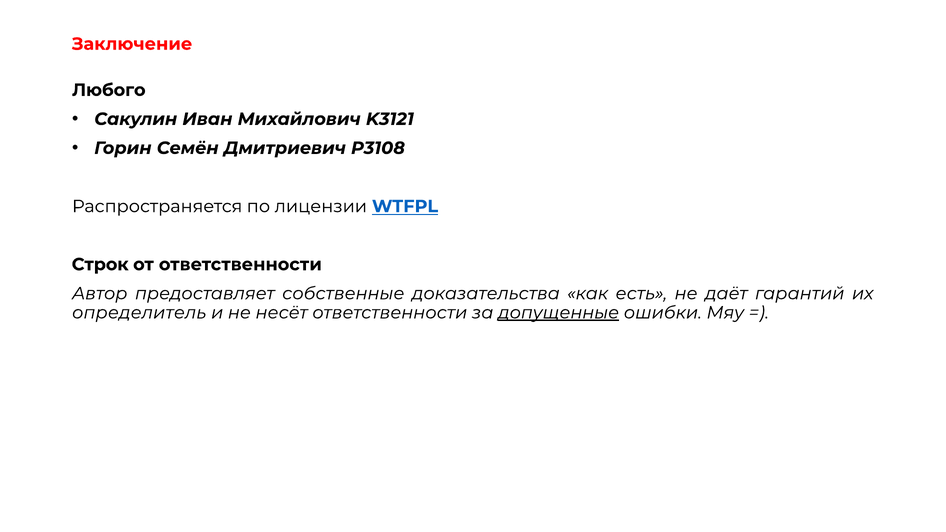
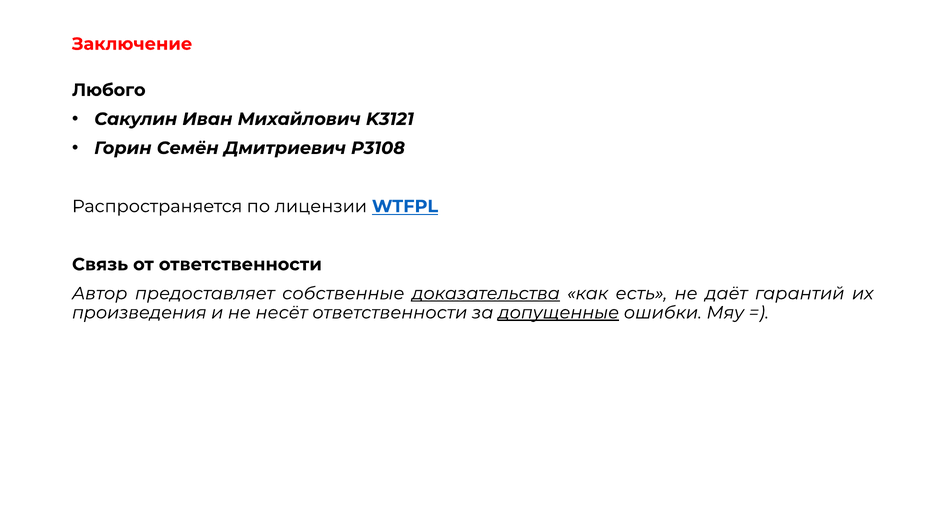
Строк: Строк -> Связь
доказательства underline: none -> present
определитель: определитель -> произведения
